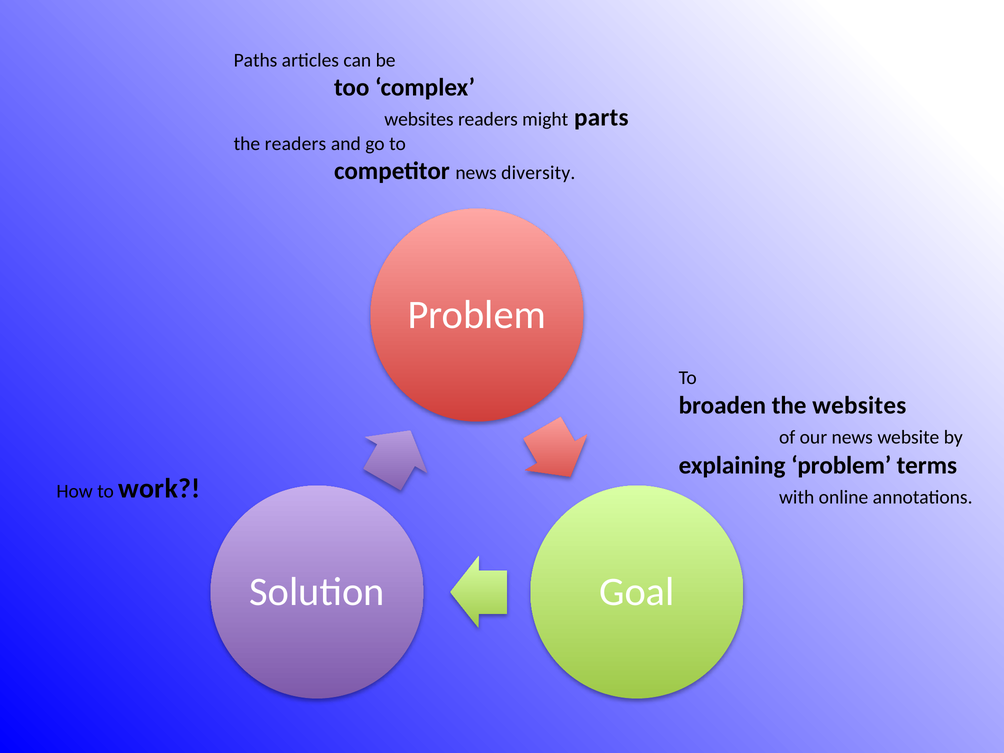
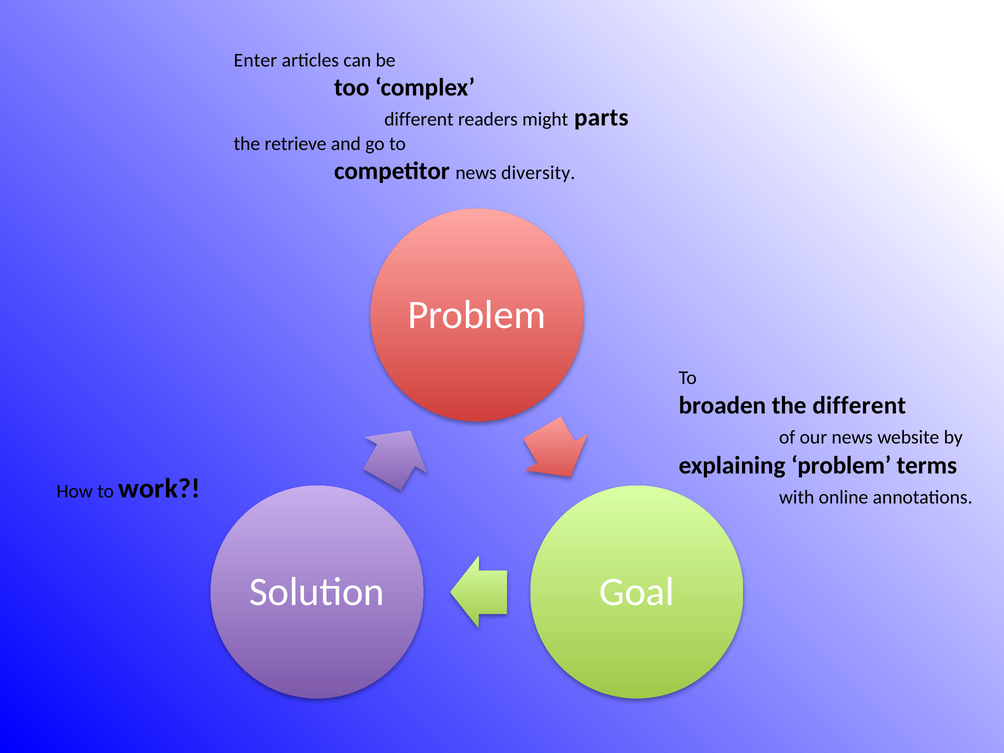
Paths: Paths -> Enter
websites at (419, 119): websites -> different
the readers: readers -> retrieve
the websites: websites -> different
